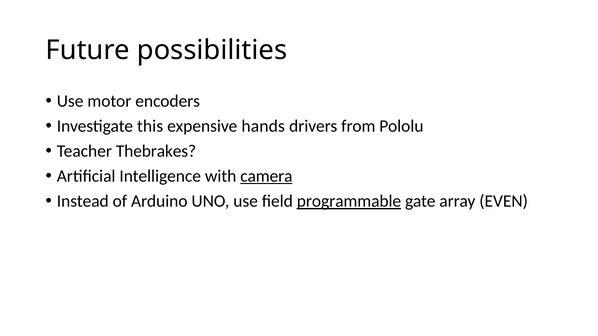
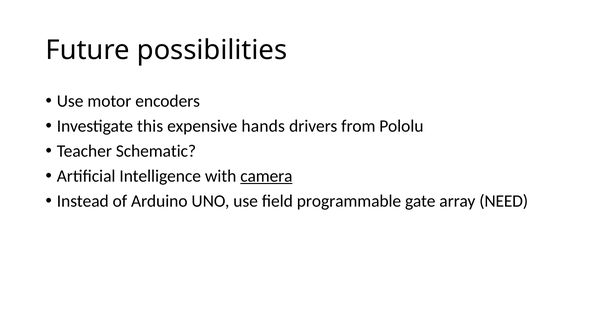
Thebrakes: Thebrakes -> Schematic
programmable underline: present -> none
EVEN: EVEN -> NEED
